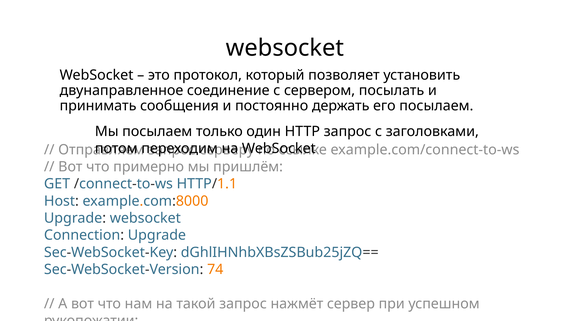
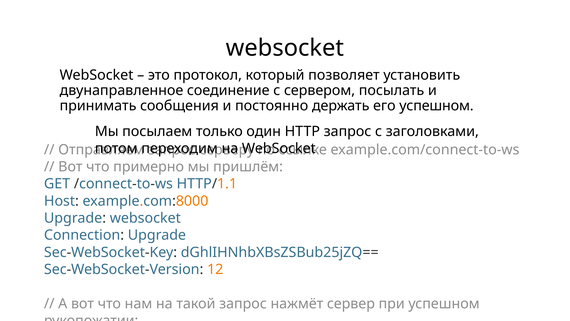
его посылаем: посылаем -> успешном
74: 74 -> 12
